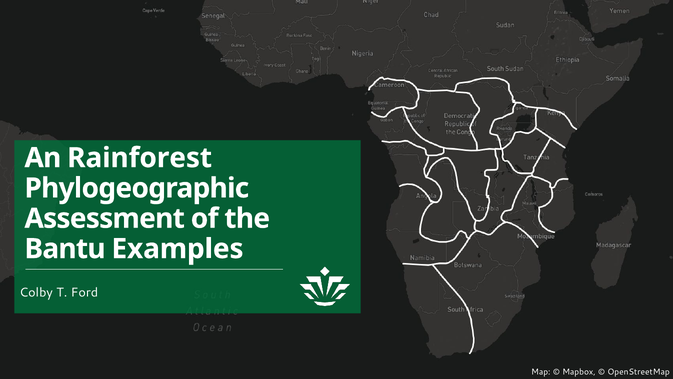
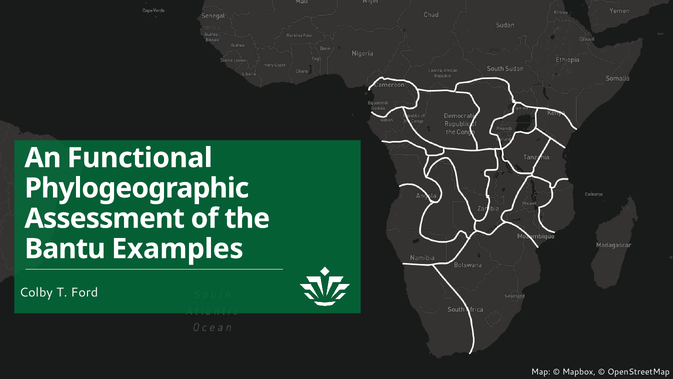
Rainforest: Rainforest -> Functional
